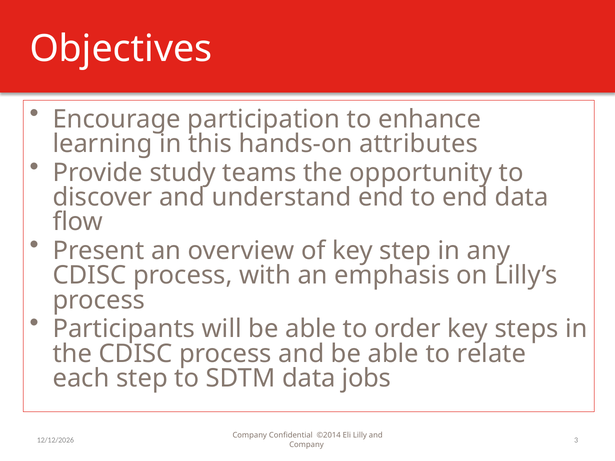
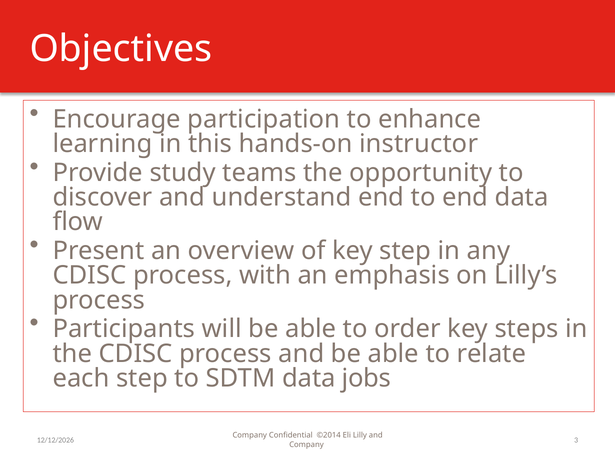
attributes: attributes -> instructor
